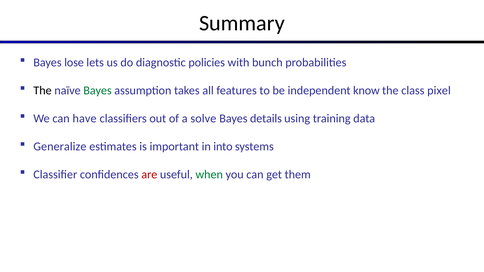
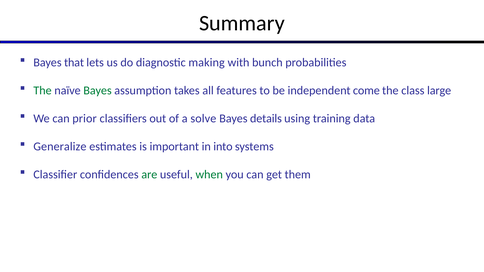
lose: lose -> that
policies: policies -> making
The at (42, 91) colour: black -> green
know: know -> come
pixel: pixel -> large
have: have -> prior
are colour: red -> green
